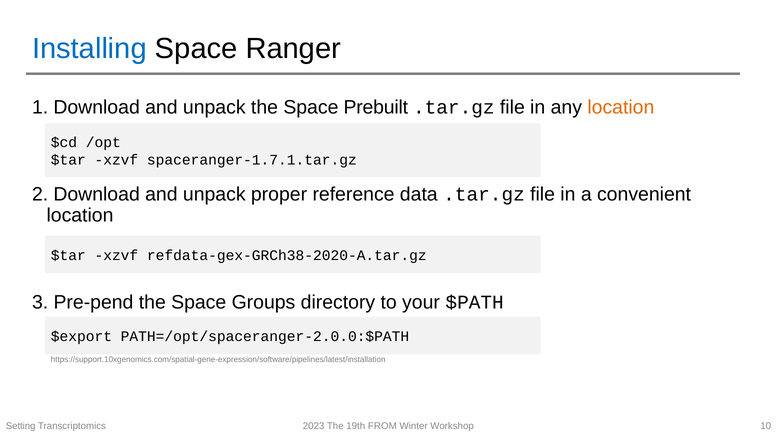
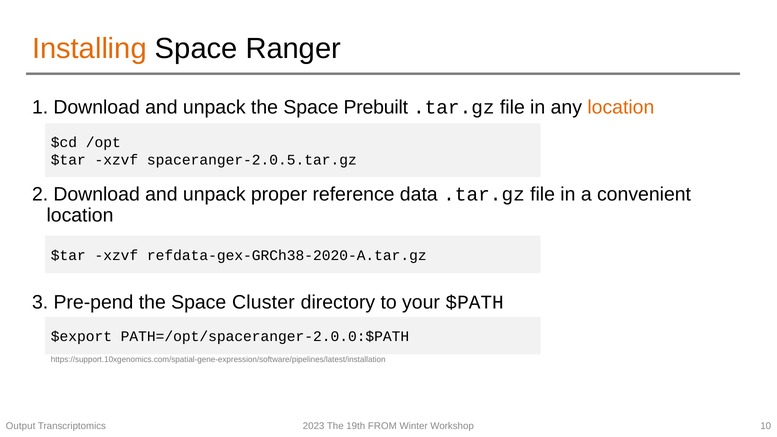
Installing colour: blue -> orange
spaceranger-1.7.1.tar.gz: spaceranger-1.7.1.tar.gz -> spaceranger-2.0.5.tar.gz
Groups: Groups -> Cluster
Setting: Setting -> Output
